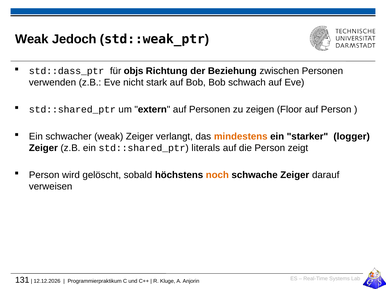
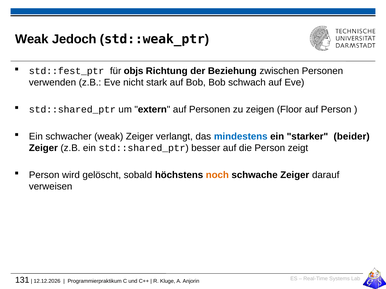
std::dass_ptr: std::dass_ptr -> std::fest_ptr
mindestens colour: orange -> blue
logger: logger -> beider
literals: literals -> besser
